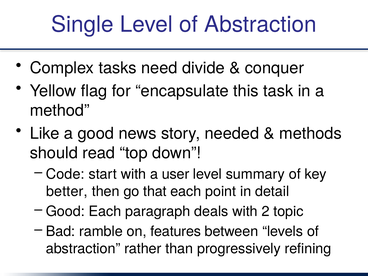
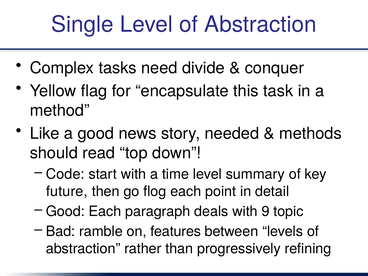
user: user -> time
better: better -> future
that: that -> flog
2: 2 -> 9
